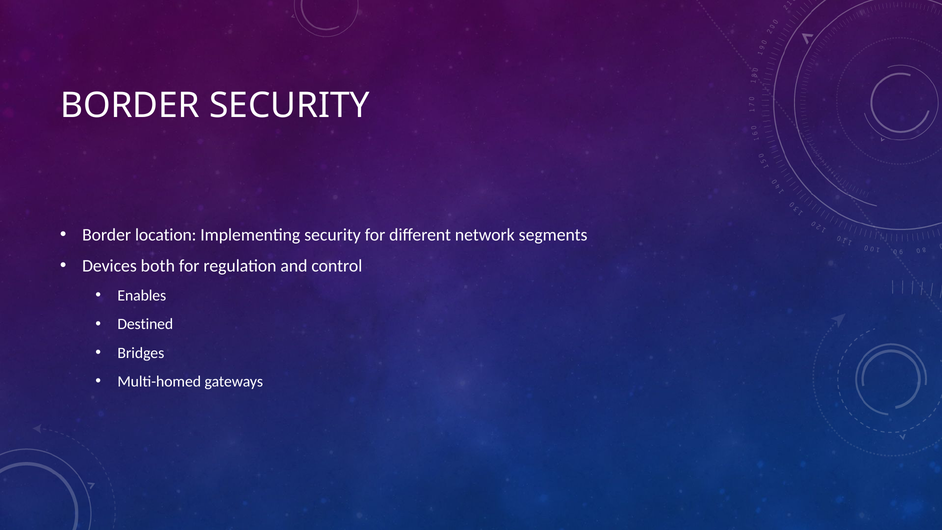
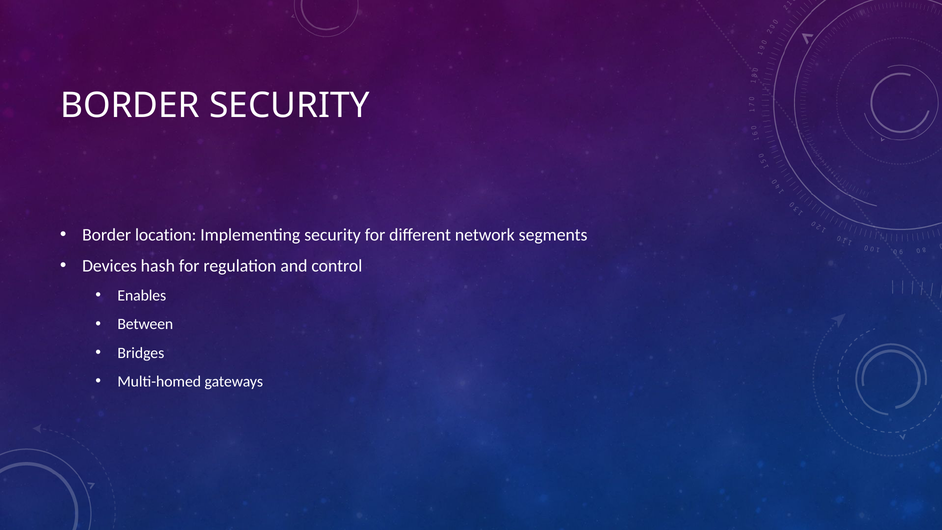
both: both -> hash
Destined: Destined -> Between
